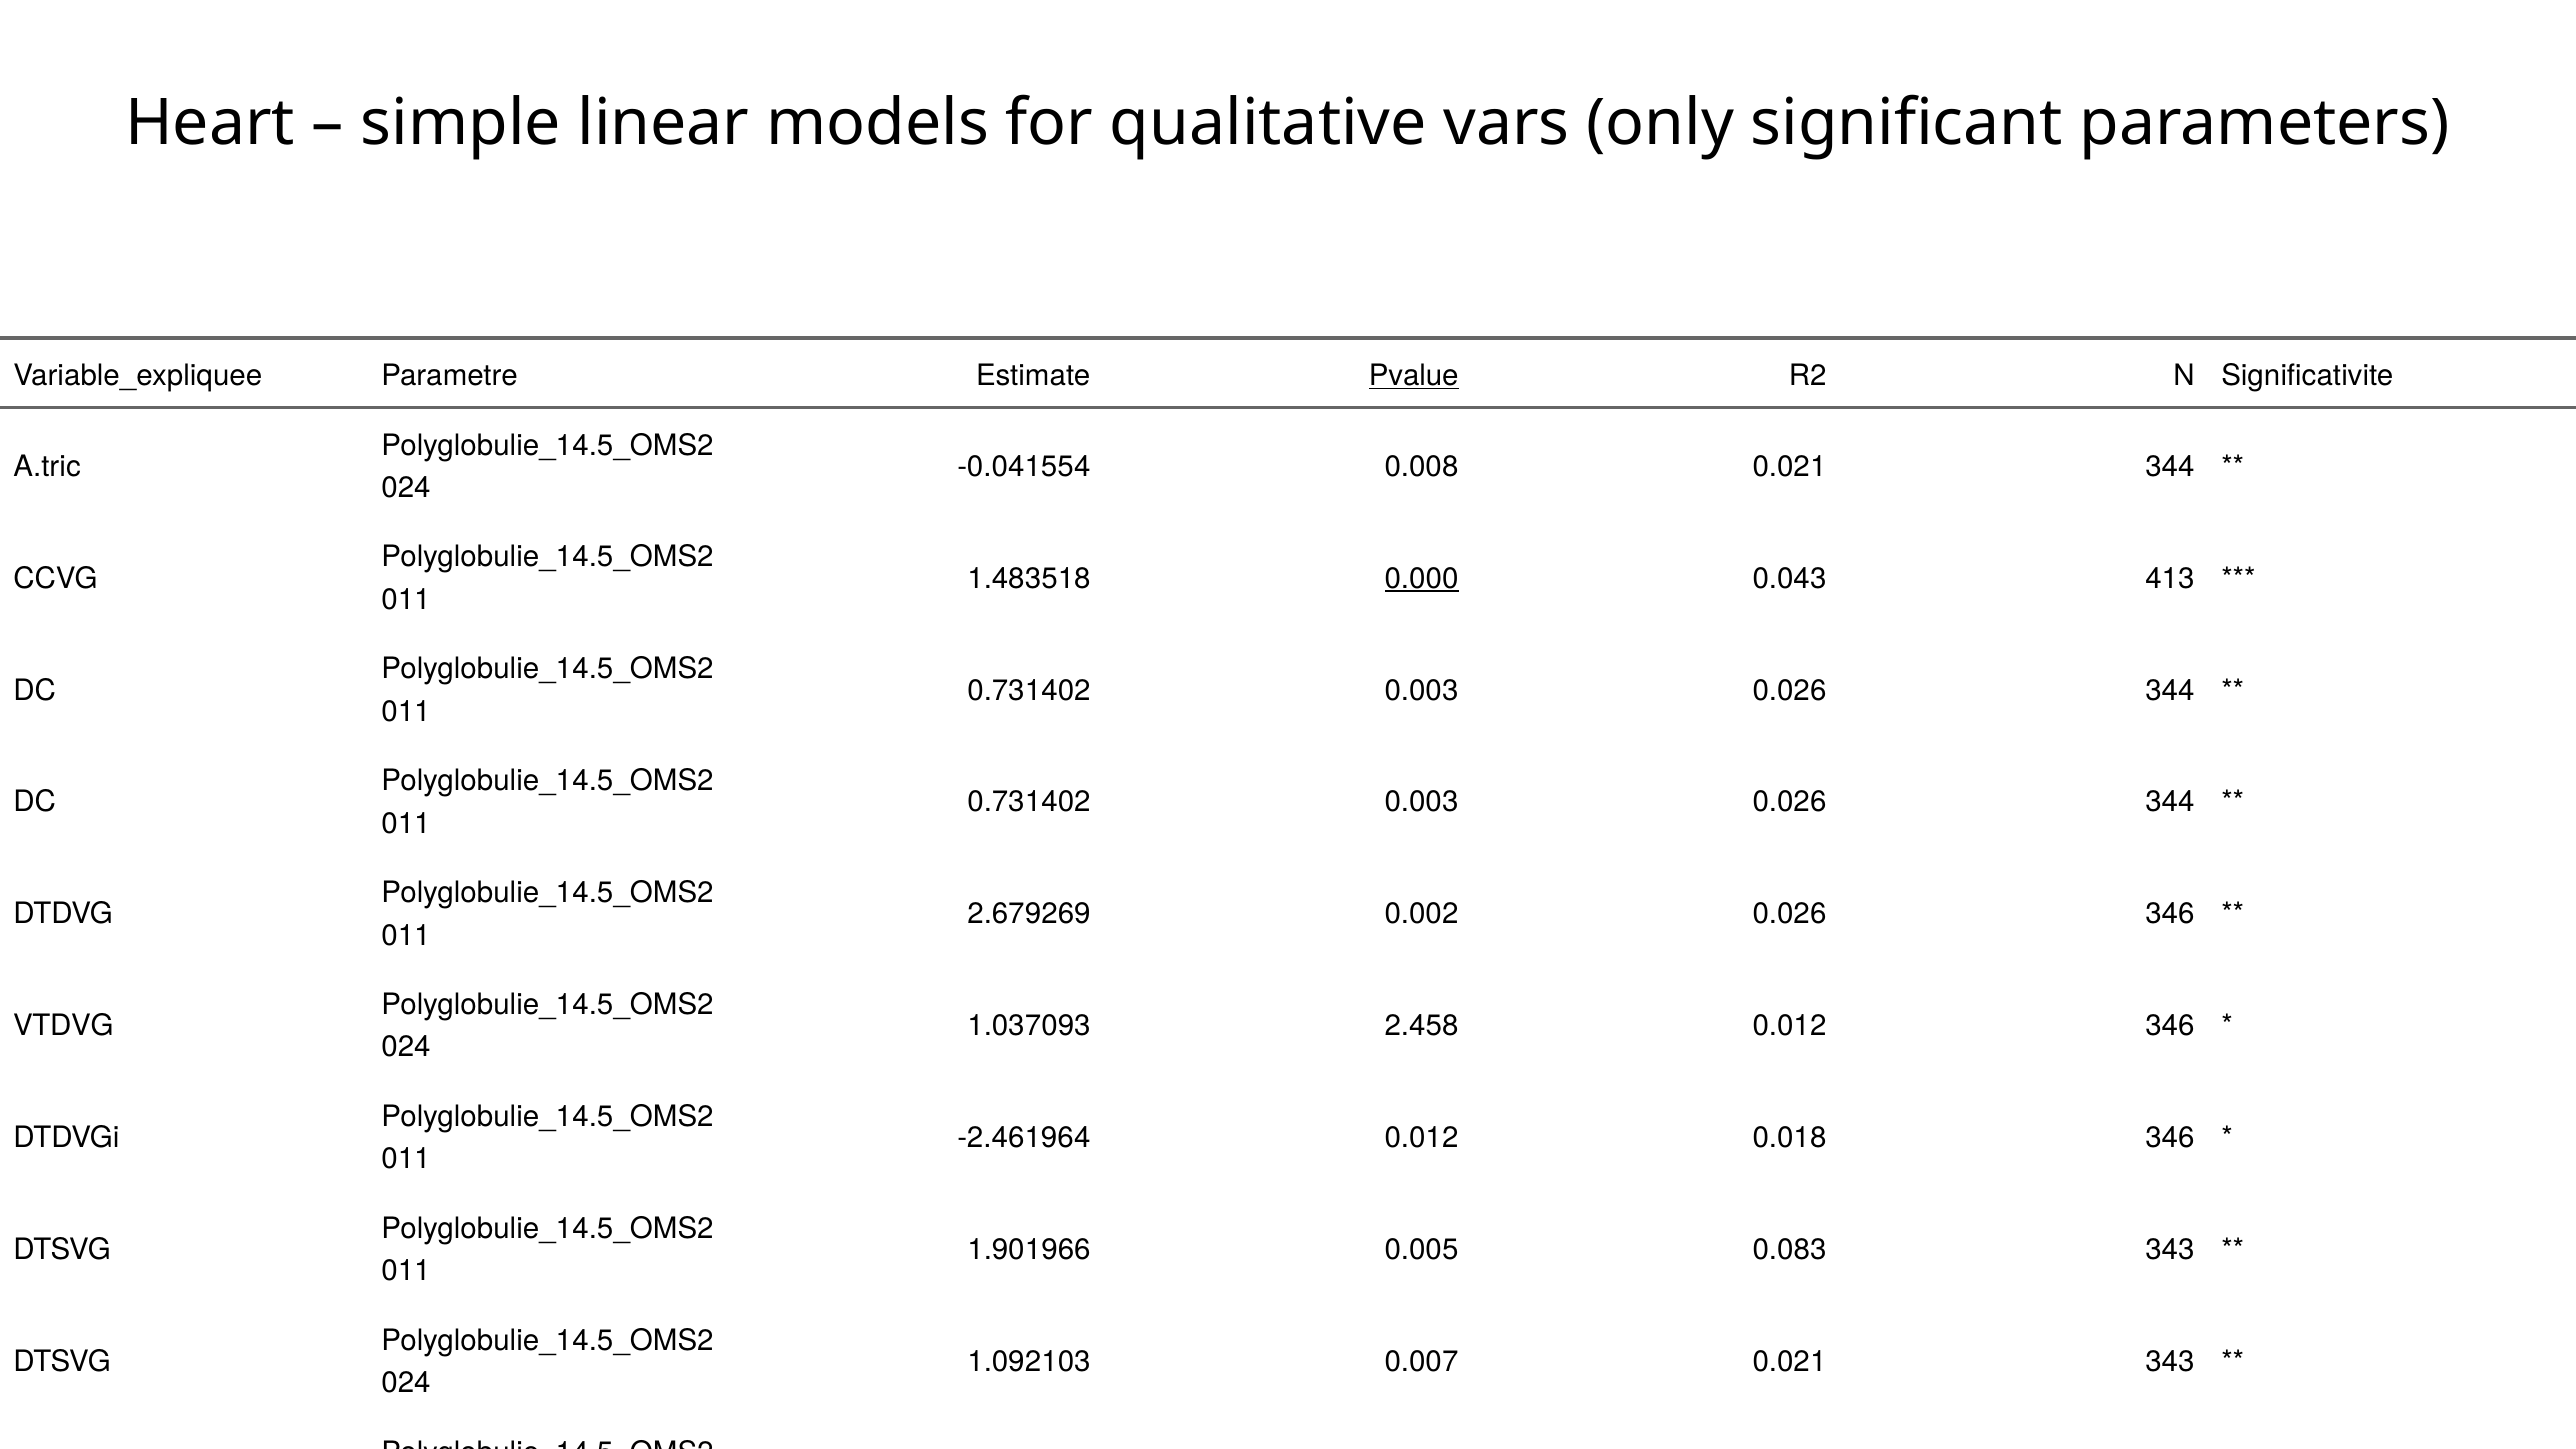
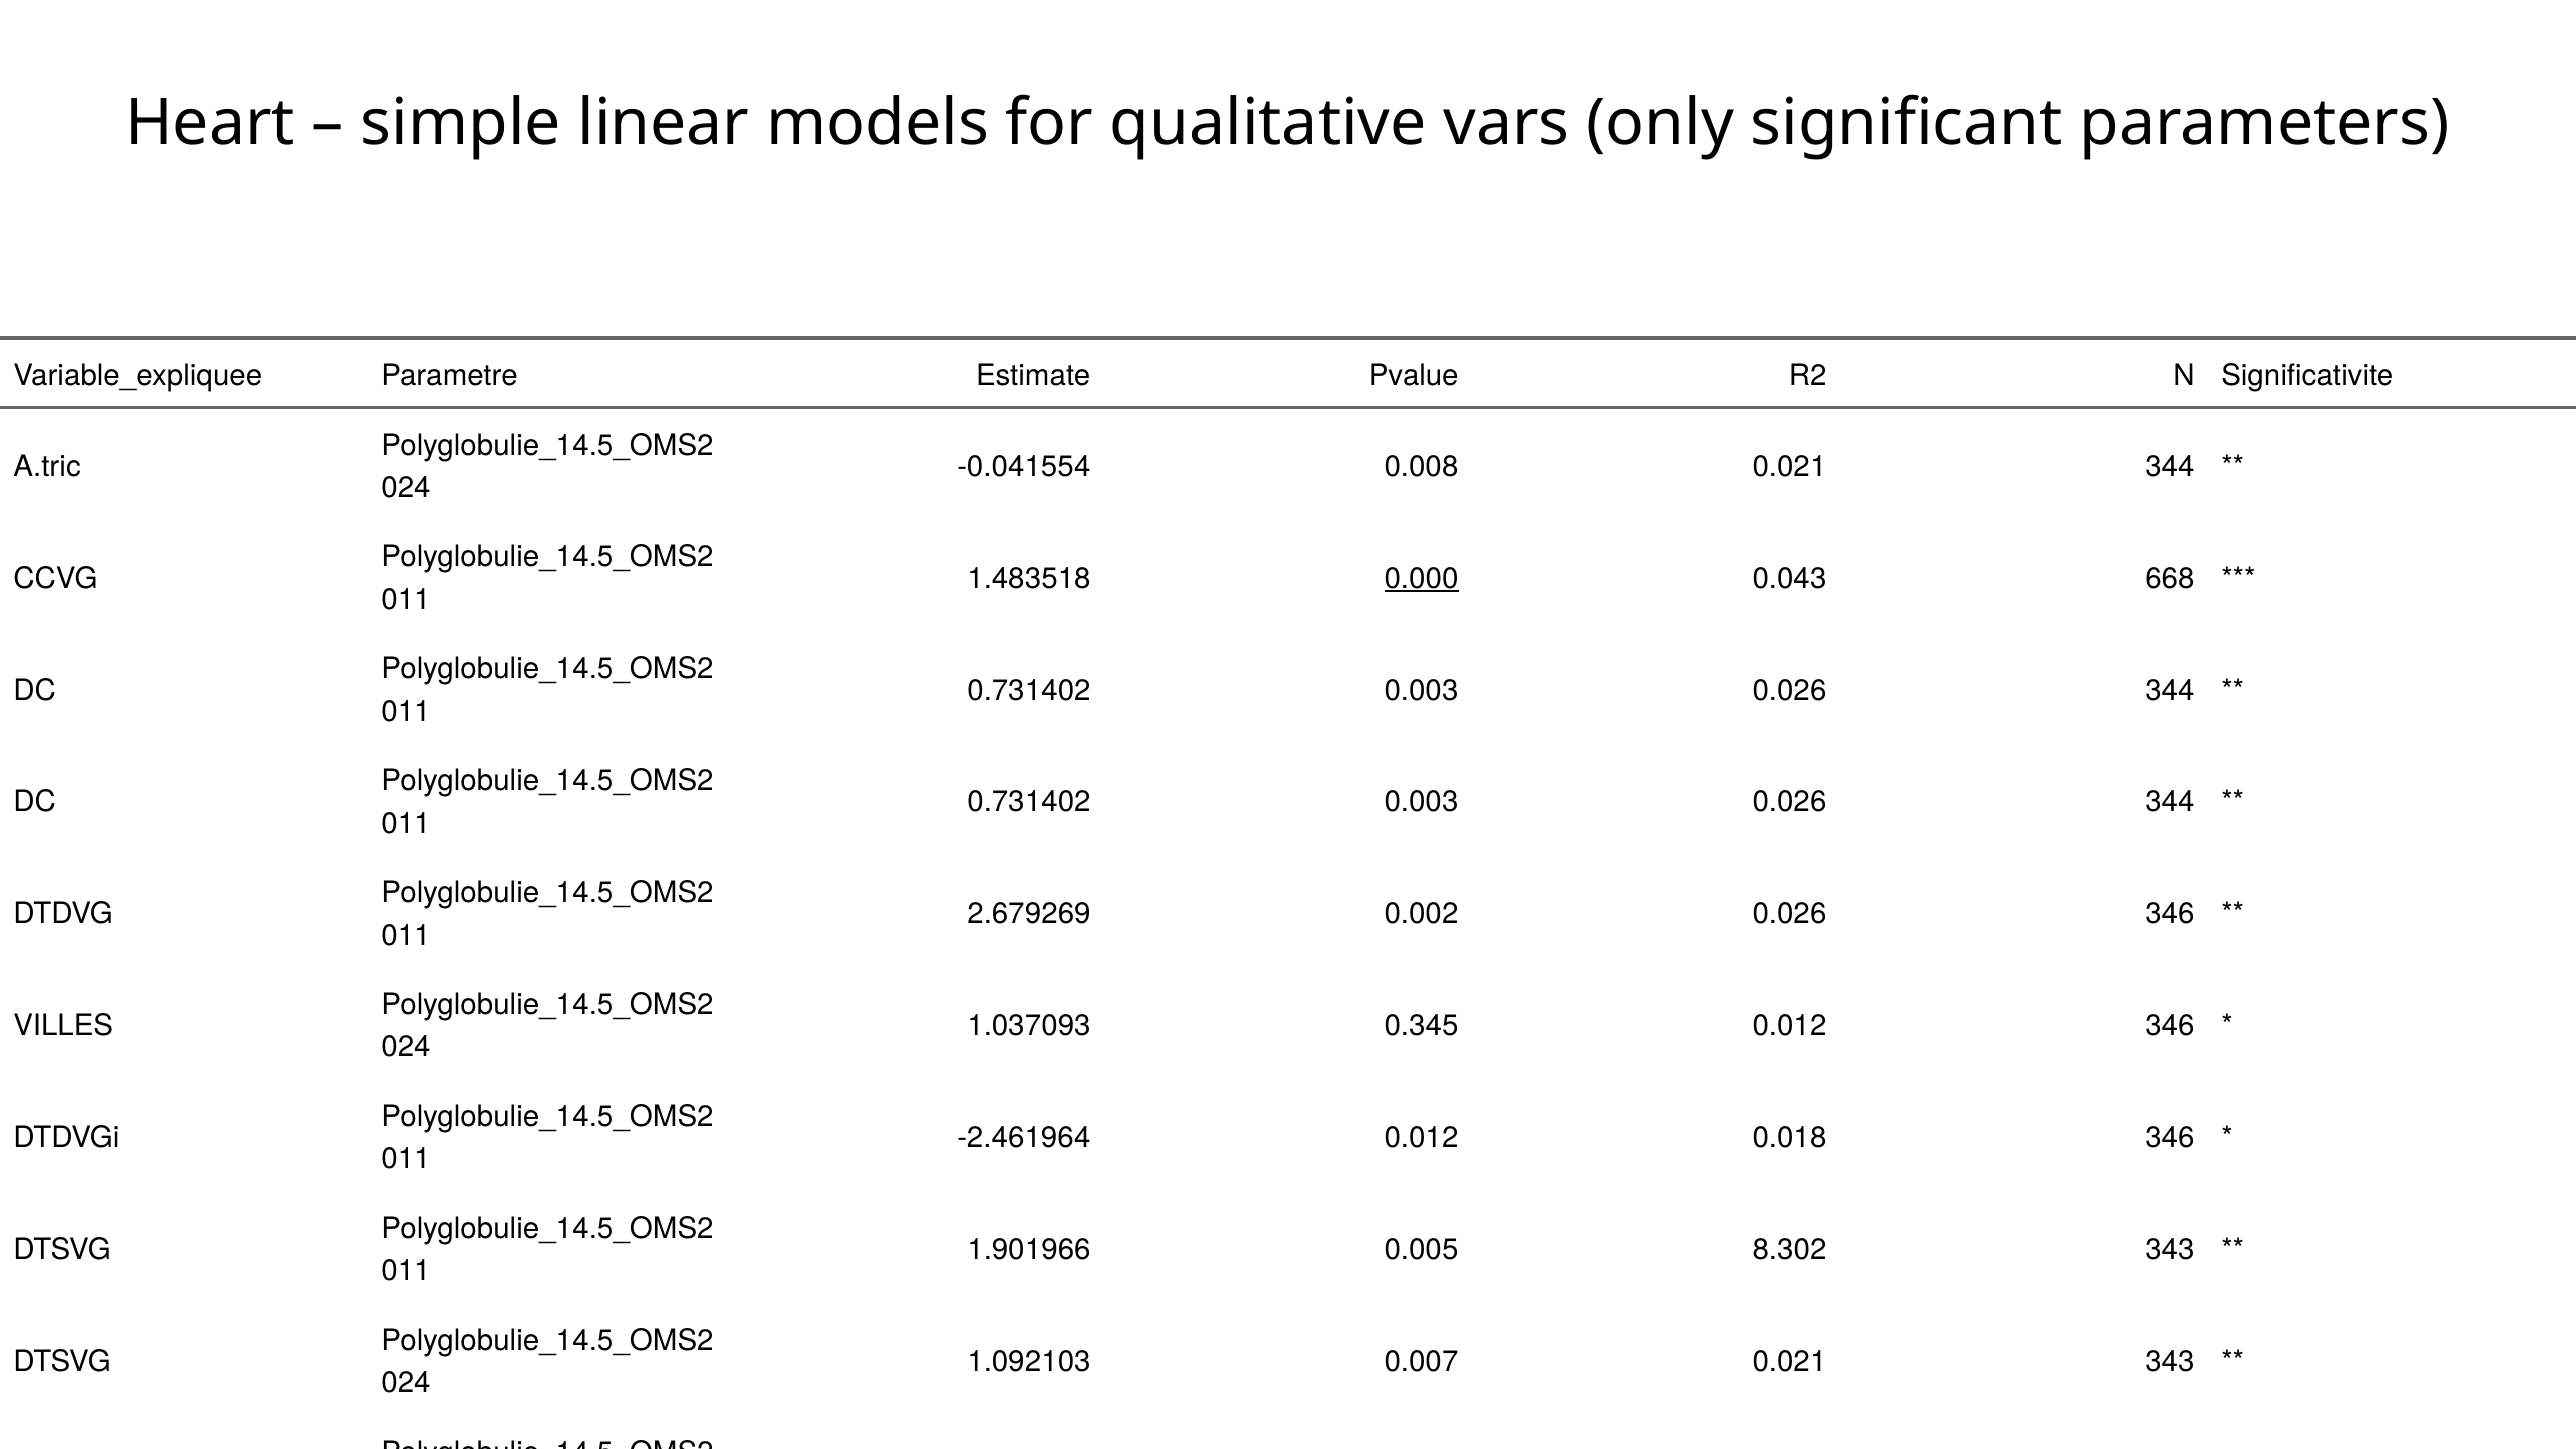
Pvalue underline: present -> none
413: 413 -> 668
VTDVG at (63, 1026): VTDVG -> VILLES
2.458: 2.458 -> 0.345
0.083: 0.083 -> 8.302
